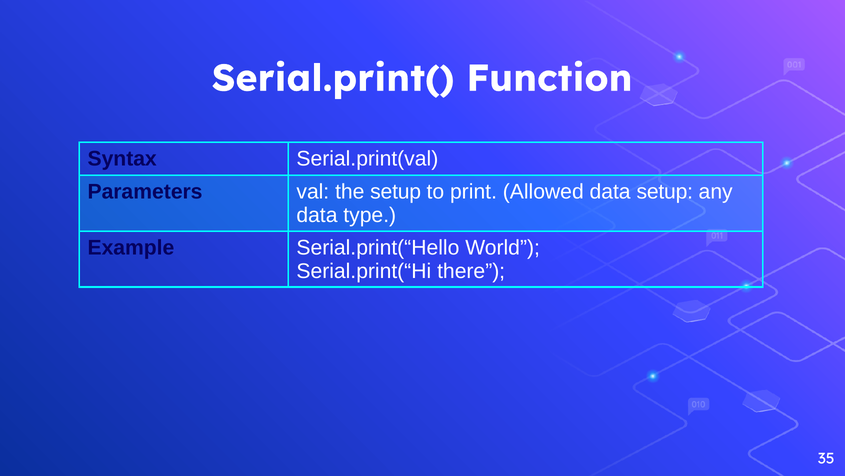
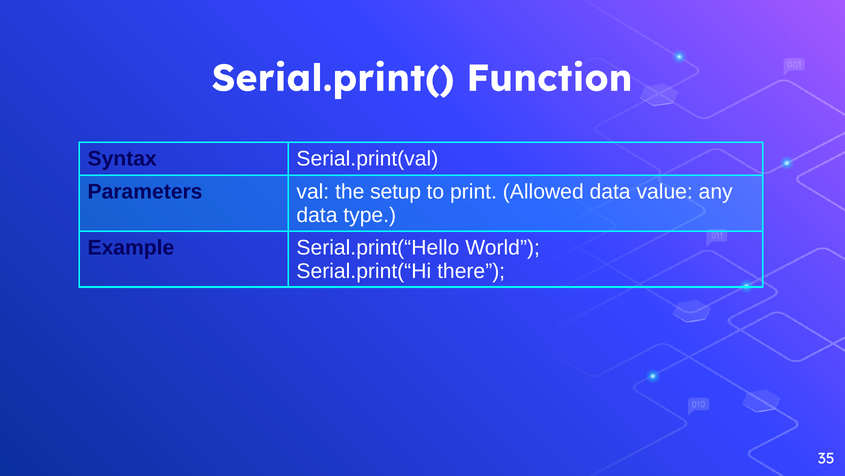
data setup: setup -> value
